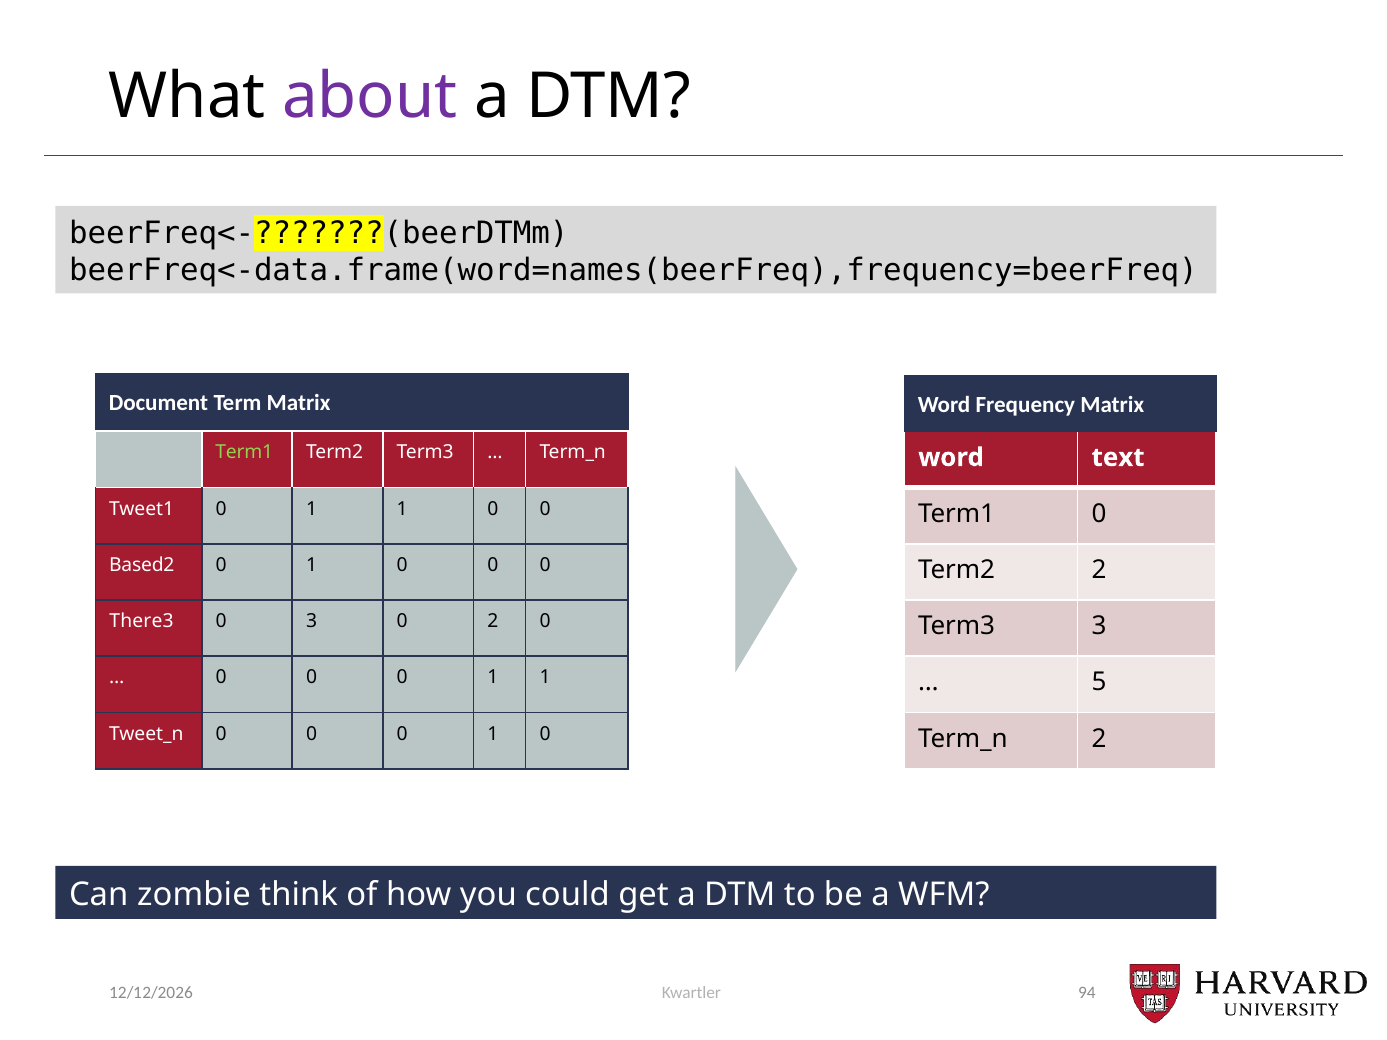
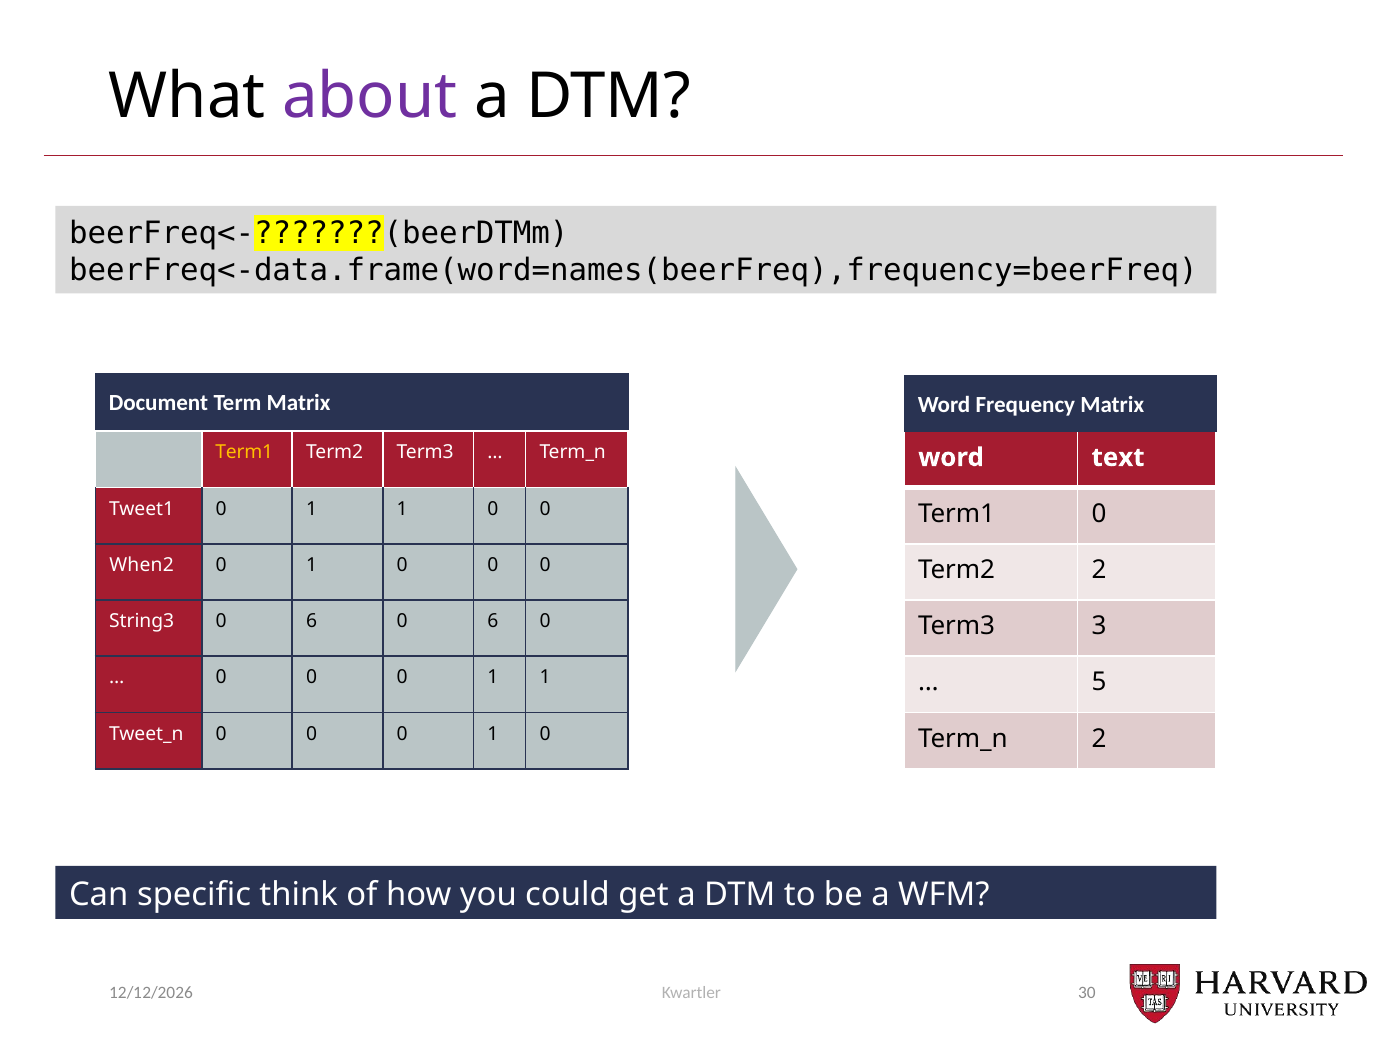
Term1 at (244, 453) colour: light green -> yellow
Based2: Based2 -> When2
There3: There3 -> String3
3 at (312, 621): 3 -> 6
2 at (493, 621): 2 -> 6
zombie: zombie -> specific
94: 94 -> 30
